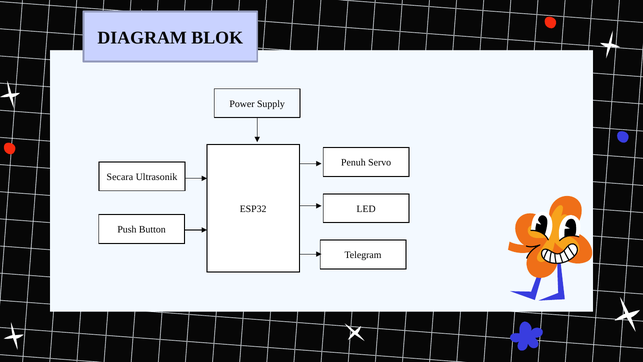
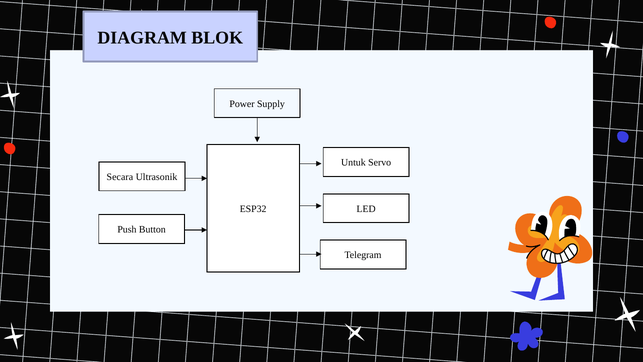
Penuh: Penuh -> Untuk
